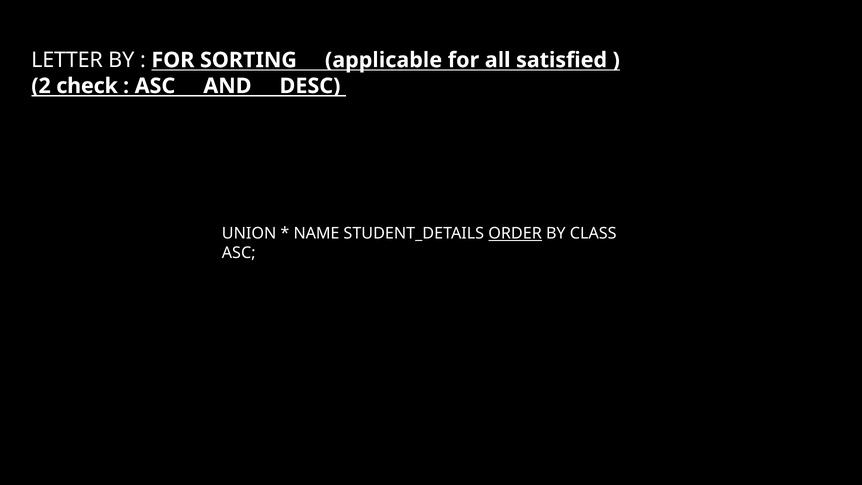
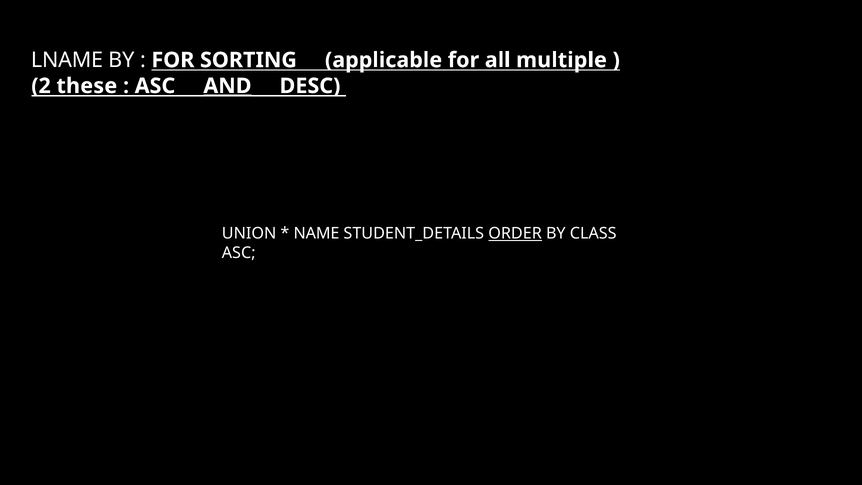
LETTER: LETTER -> LNAME
satisfied: satisfied -> multiple
check: check -> these
AND underline: none -> present
